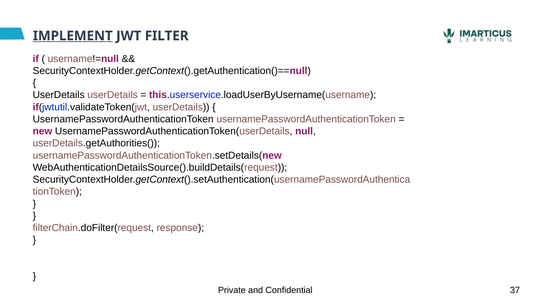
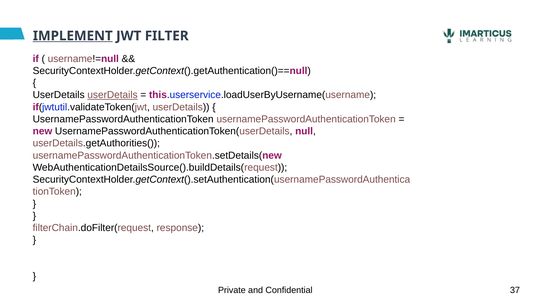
userDetails at (113, 95) underline: none -> present
